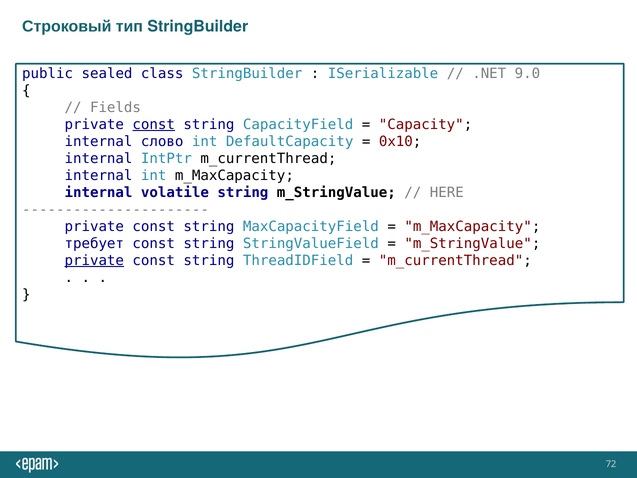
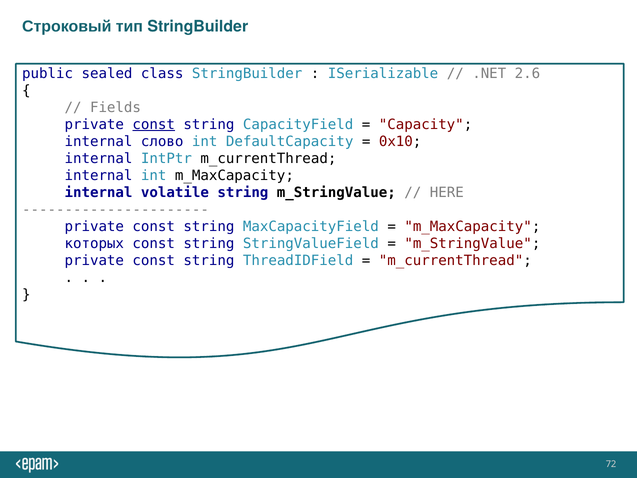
9.0: 9.0 -> 2.6
требует: требует -> которых
private at (94, 260) underline: present -> none
